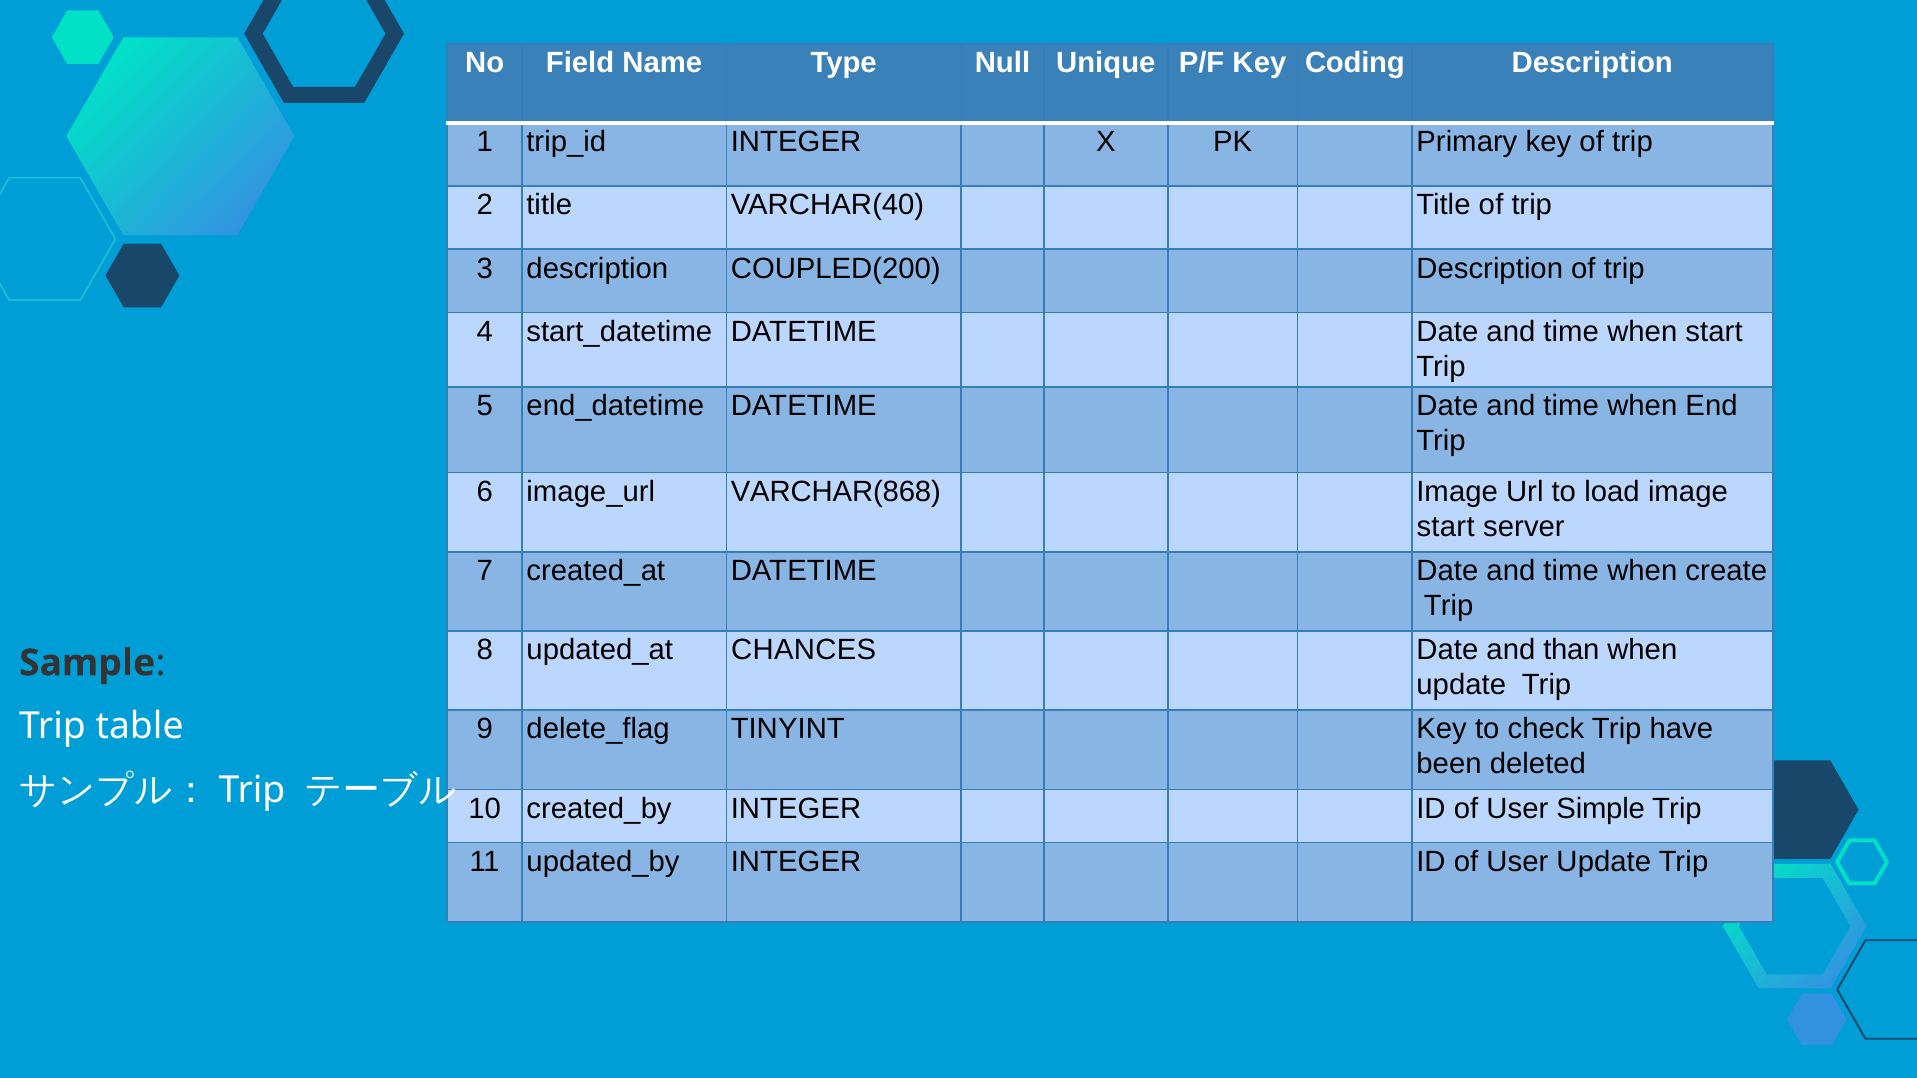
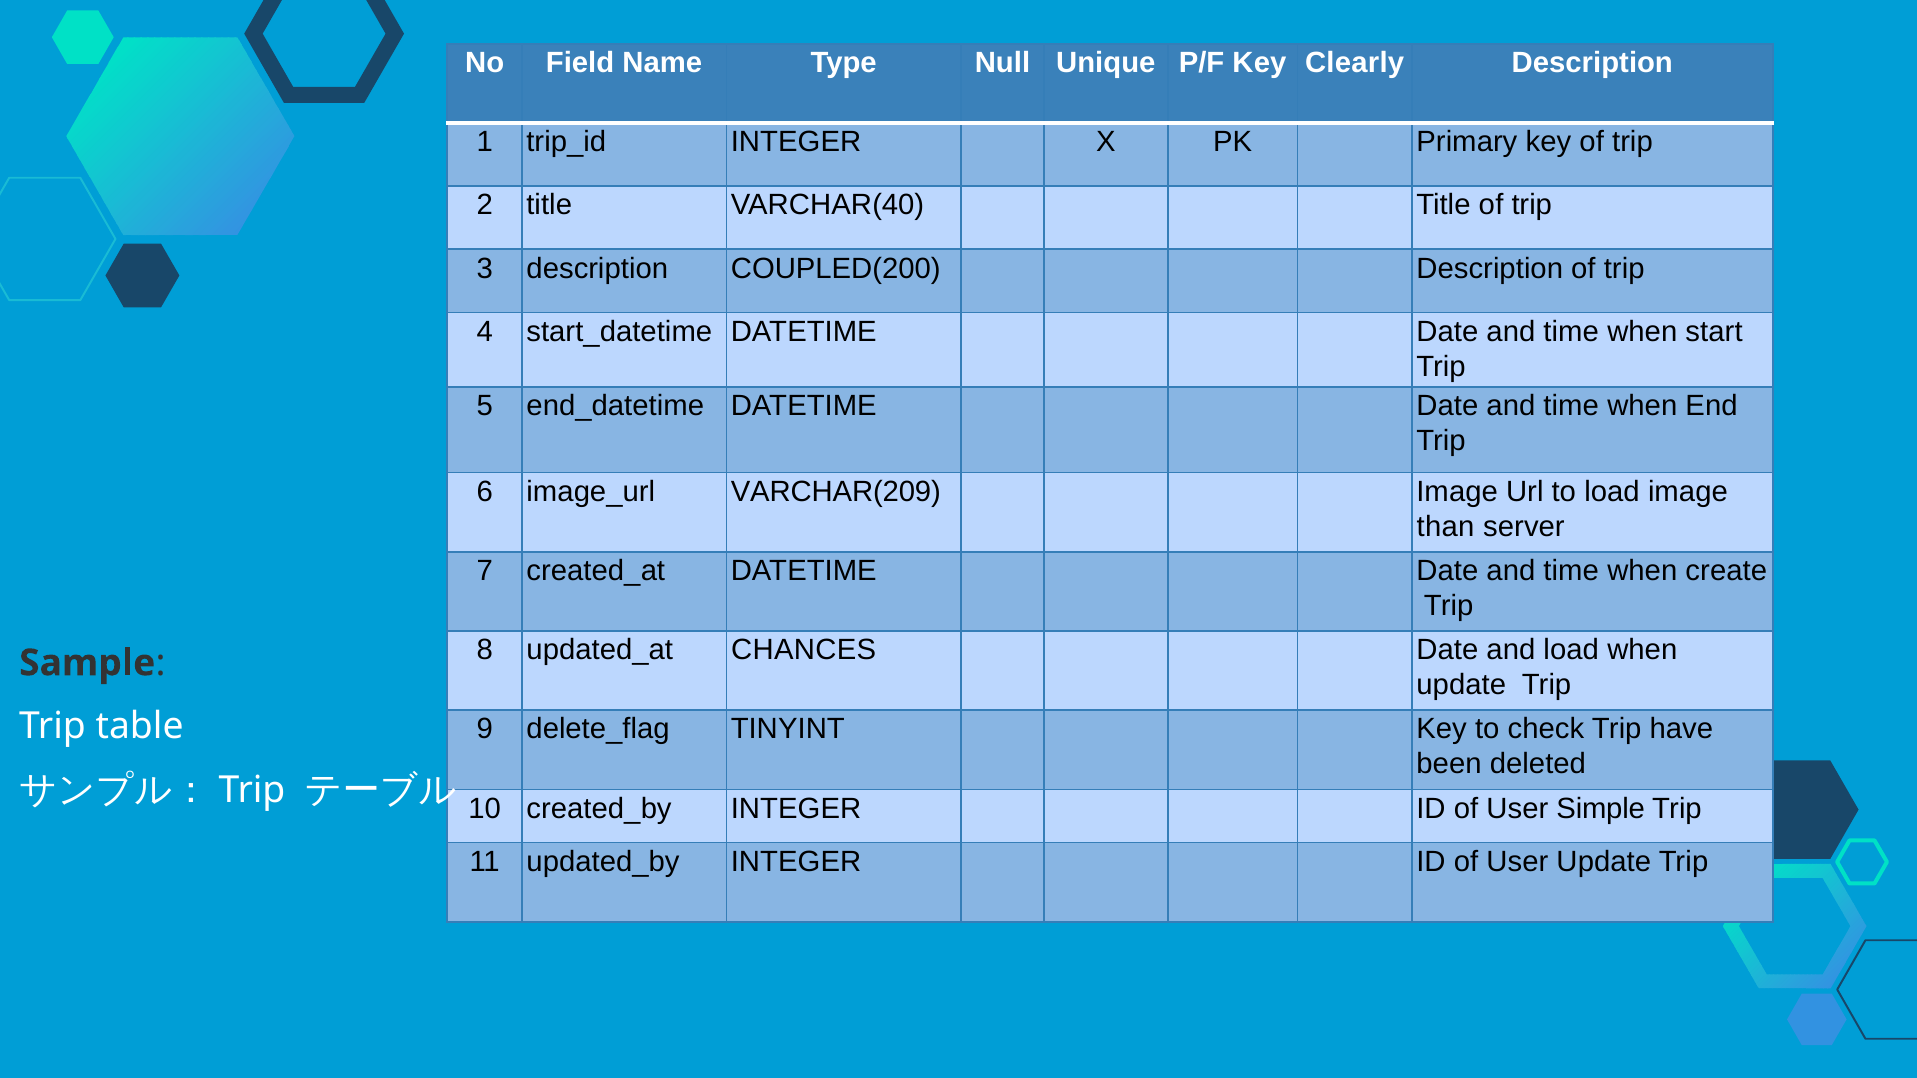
Coding: Coding -> Clearly
VARCHAR(868: VARCHAR(868 -> VARCHAR(209
start at (1446, 527): start -> than
and than: than -> load
